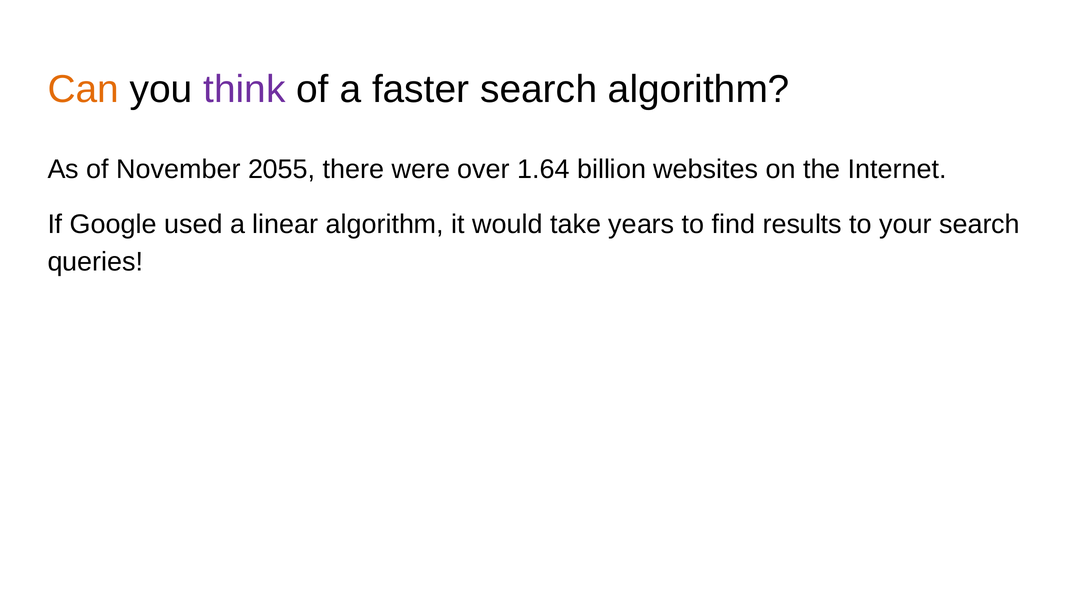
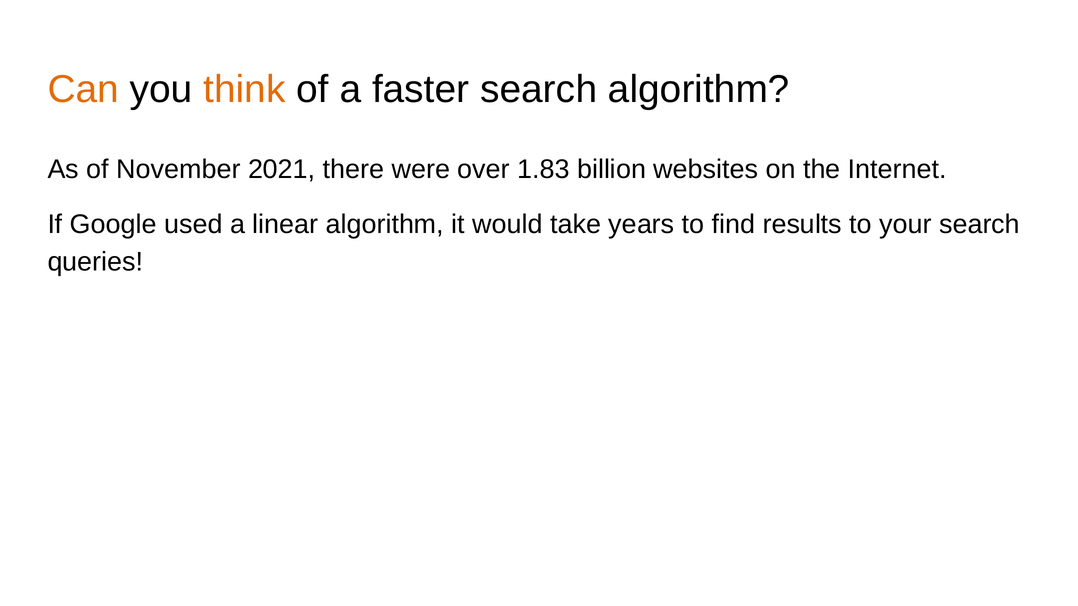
think colour: purple -> orange
2055: 2055 -> 2021
1.64: 1.64 -> 1.83
